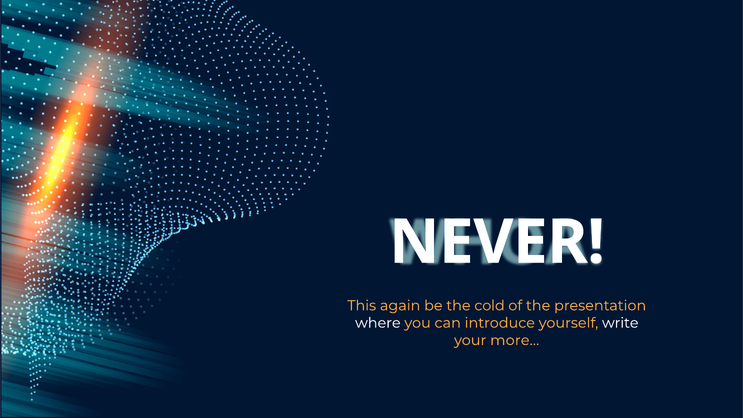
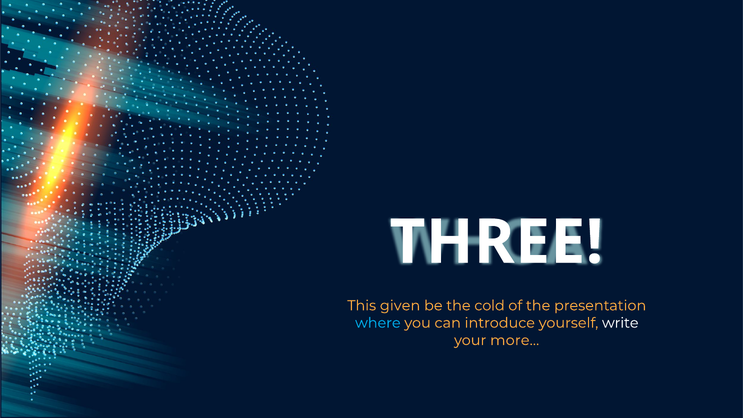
NEVER: NEVER -> THREE
again: again -> given
where colour: white -> light blue
